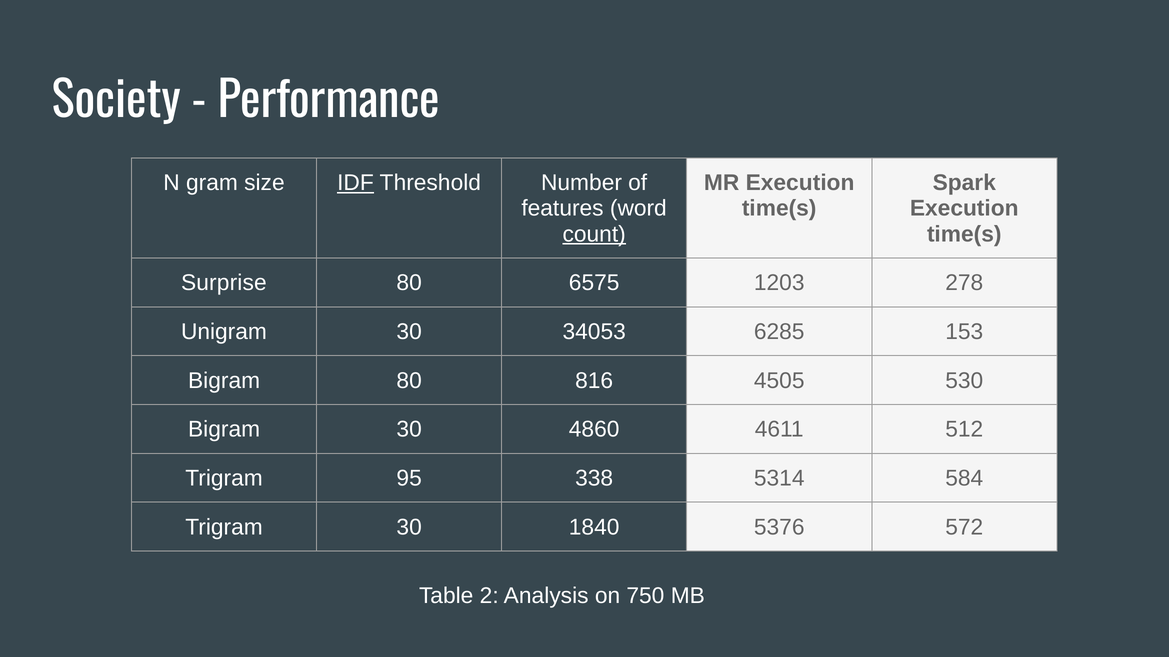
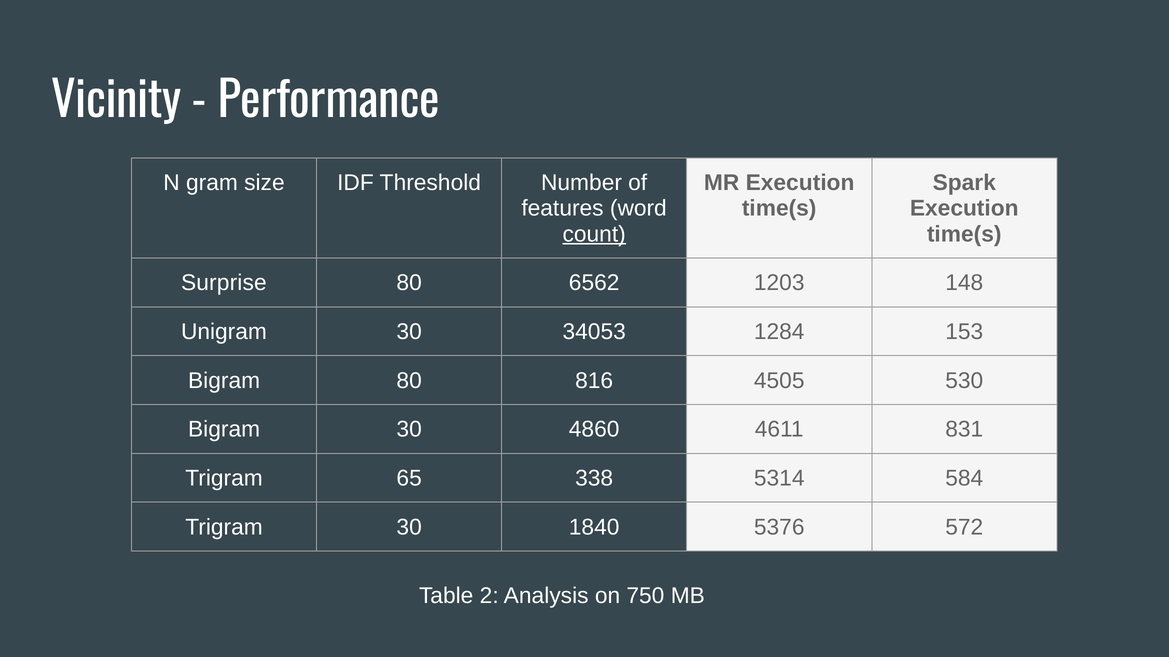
Society: Society -> Vicinity
IDF underline: present -> none
6575: 6575 -> 6562
278: 278 -> 148
6285: 6285 -> 1284
512: 512 -> 831
95: 95 -> 65
